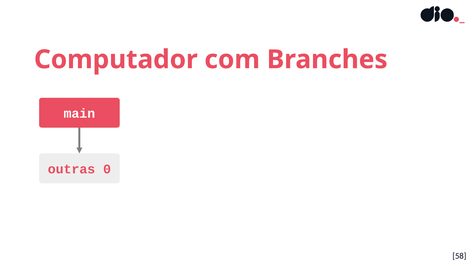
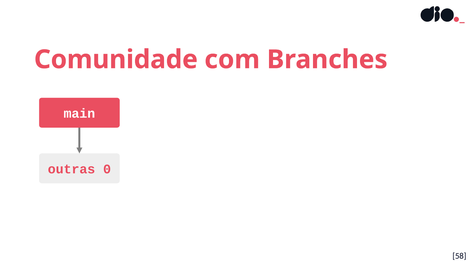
Computador: Computador -> Comunidade
